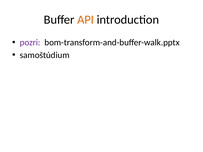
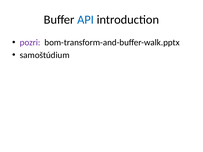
API colour: orange -> blue
